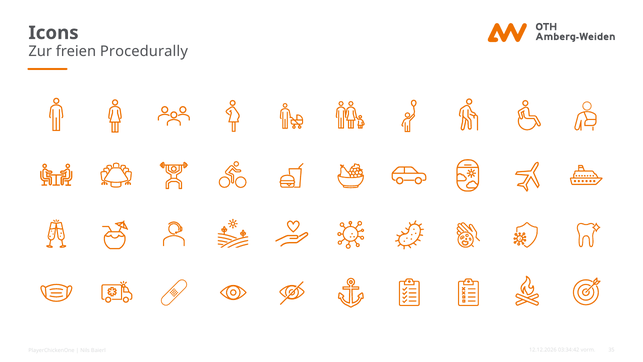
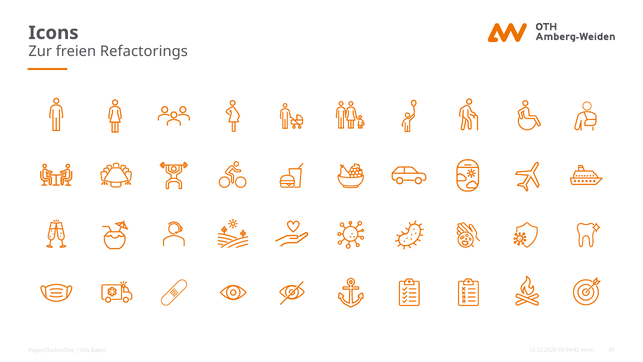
Procedurally: Procedurally -> Refactorings
